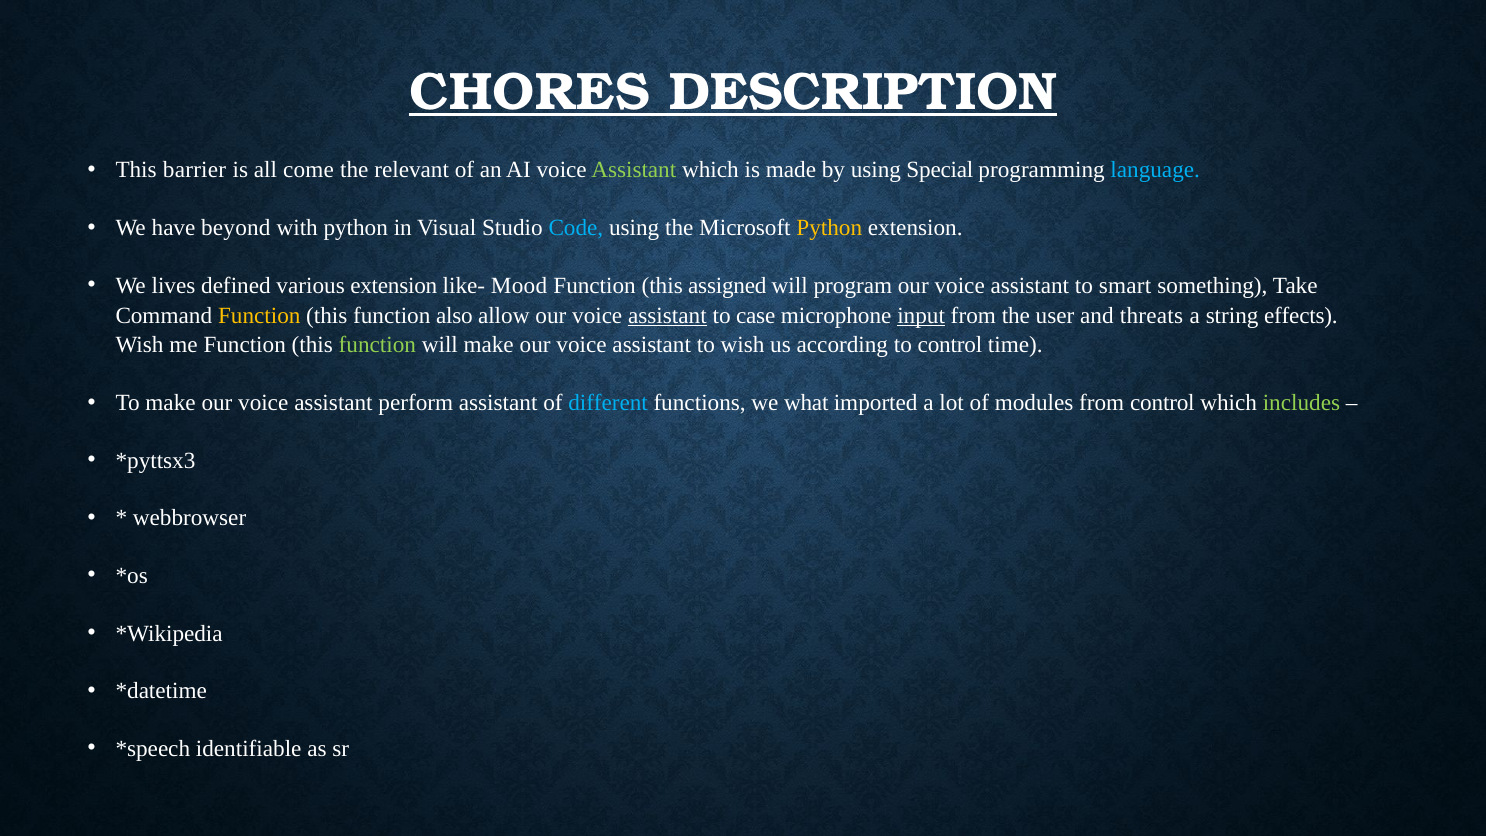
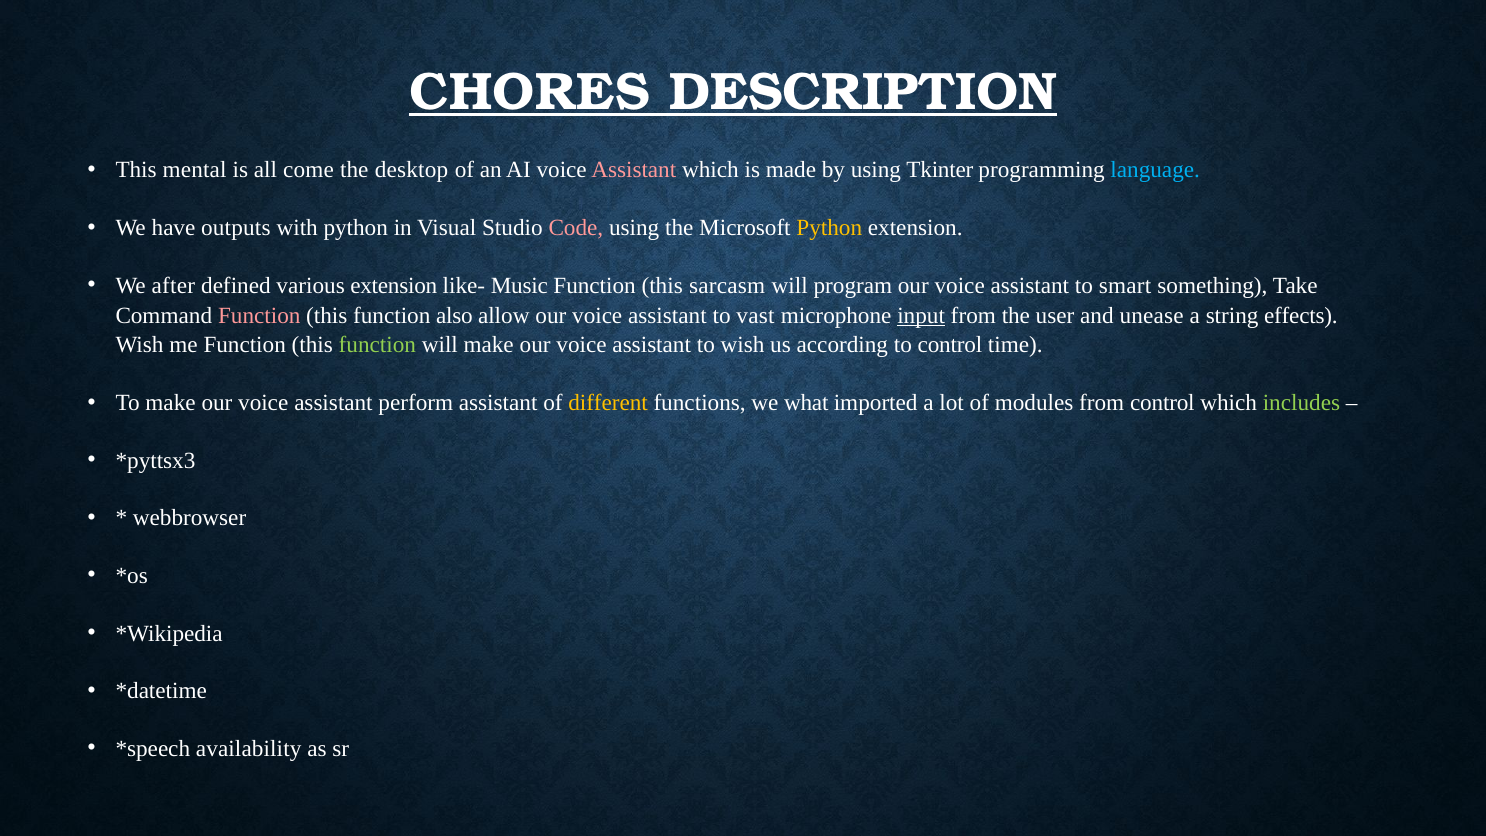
barrier: barrier -> mental
relevant: relevant -> desktop
Assistant at (634, 170) colour: light green -> pink
Special: Special -> Tkinter
beyond: beyond -> outputs
Code colour: light blue -> pink
lives: lives -> after
Mood: Mood -> Music
assigned: assigned -> sarcasm
Function at (259, 315) colour: yellow -> pink
assistant at (667, 315) underline: present -> none
case: case -> vast
threats: threats -> unease
different colour: light blue -> yellow
identifiable: identifiable -> availability
